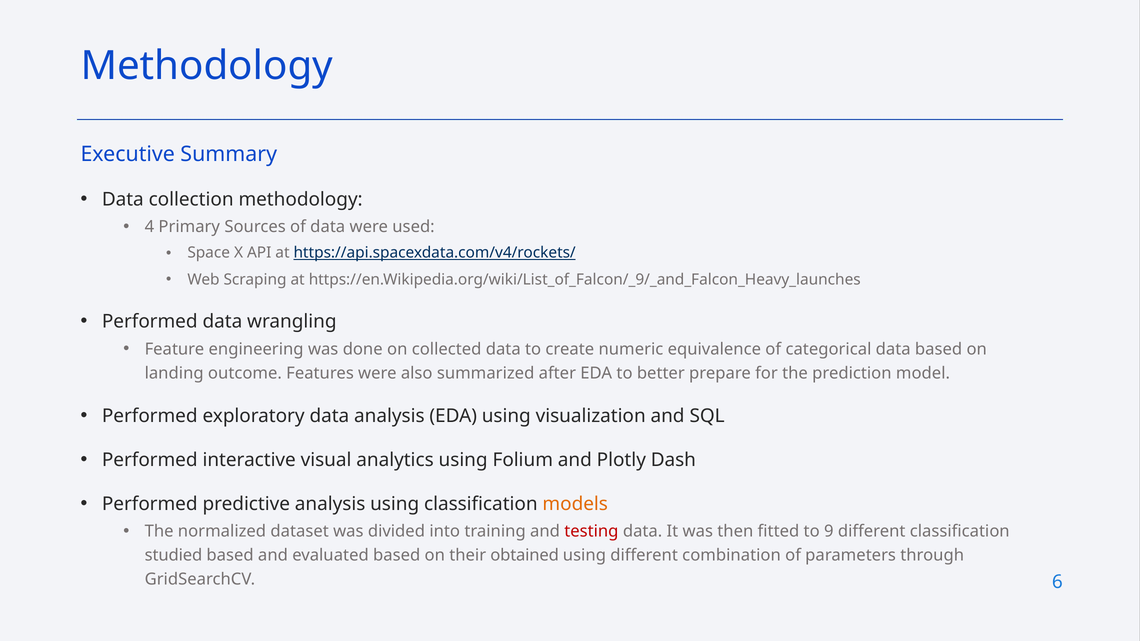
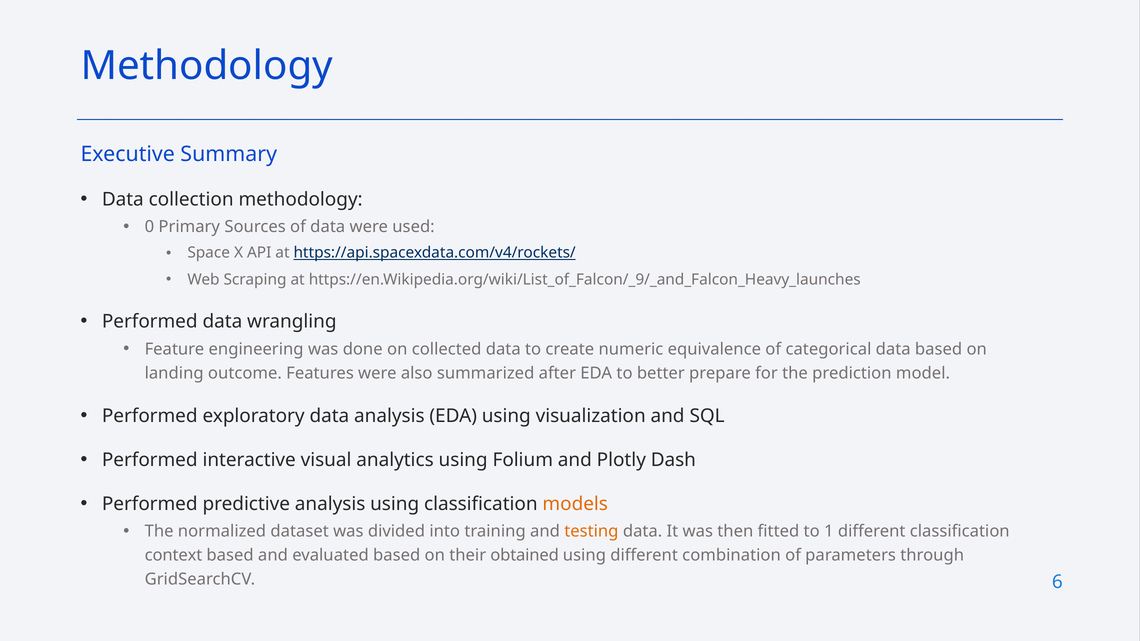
4: 4 -> 0
testing colour: red -> orange
9: 9 -> 1
studied: studied -> context
